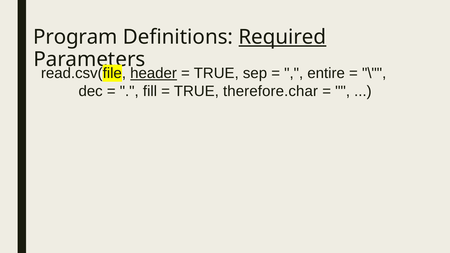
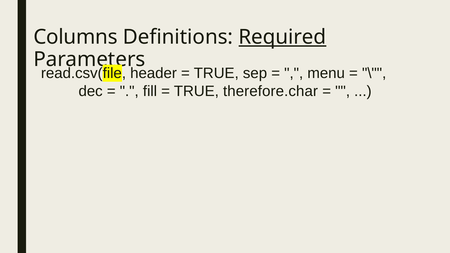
Program: Program -> Columns
header underline: present -> none
entire: entire -> menu
